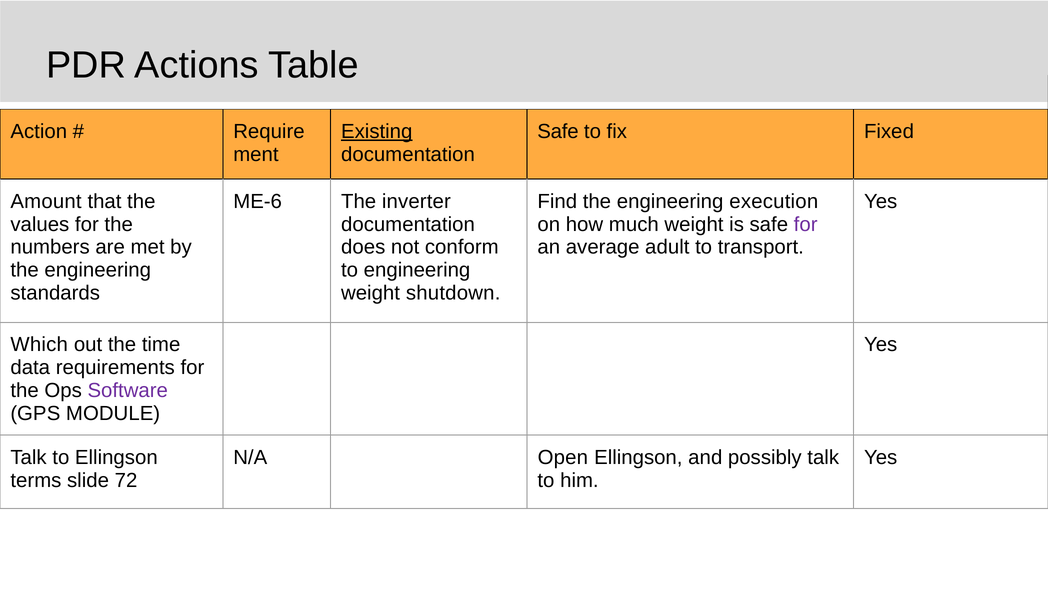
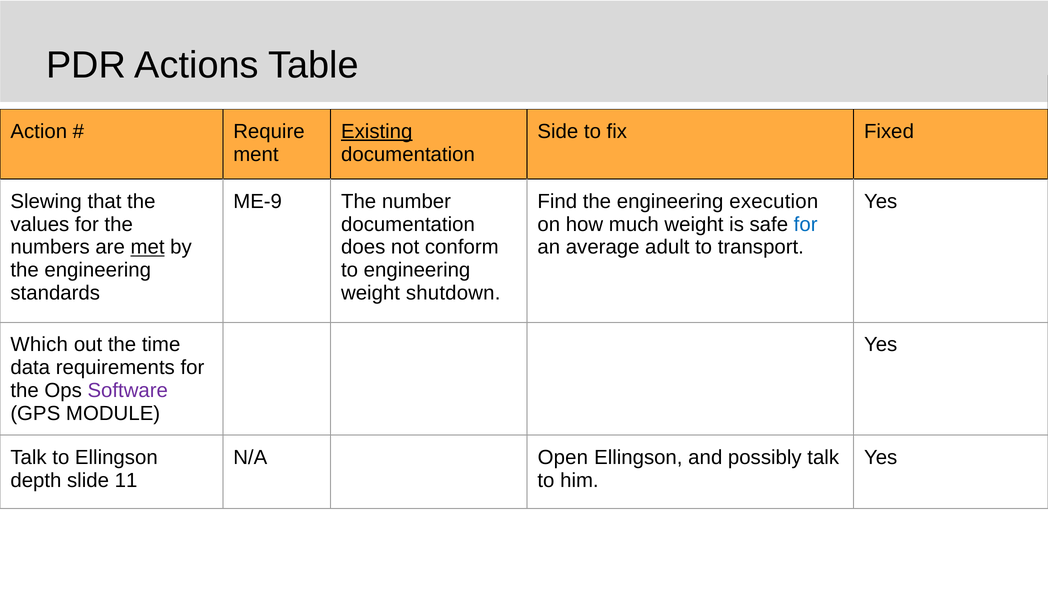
Safe at (558, 131): Safe -> Side
Amount at (46, 201): Amount -> Slewing
ME-6: ME-6 -> ME-9
inverter: inverter -> number
for at (806, 224) colour: purple -> blue
met at (148, 247) underline: none -> present
terms: terms -> depth
72: 72 -> 11
